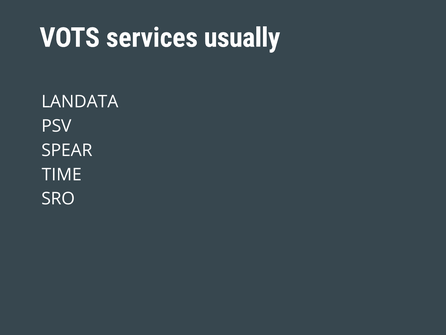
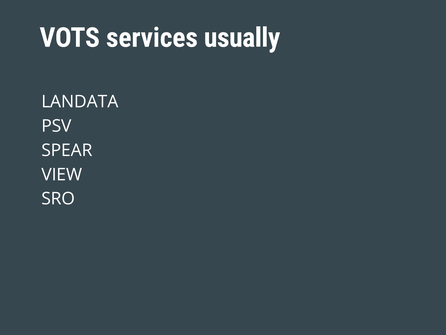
TIME: TIME -> VIEW
